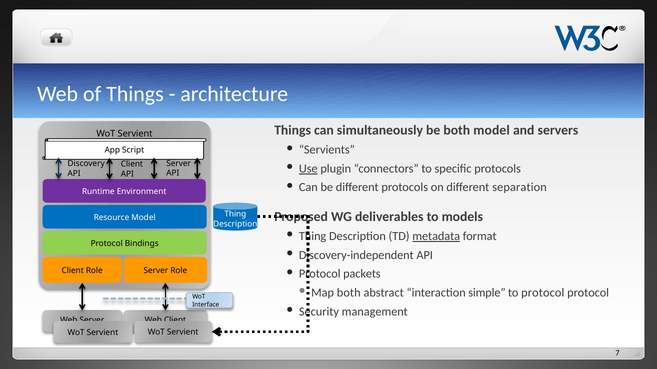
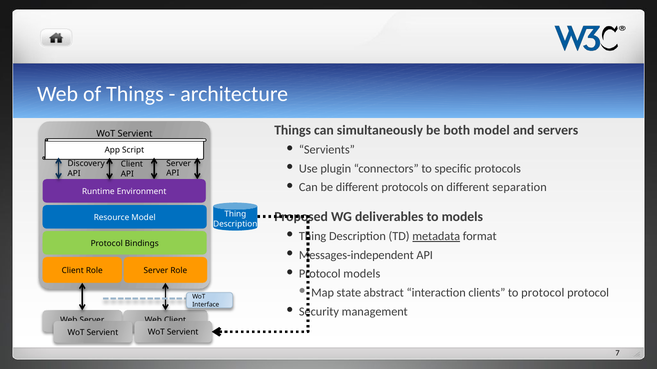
Use underline: present -> none
Discovery-independent: Discovery-independent -> Messages-independent
Protocol packets: packets -> models
Map both: both -> state
simple: simple -> clients
